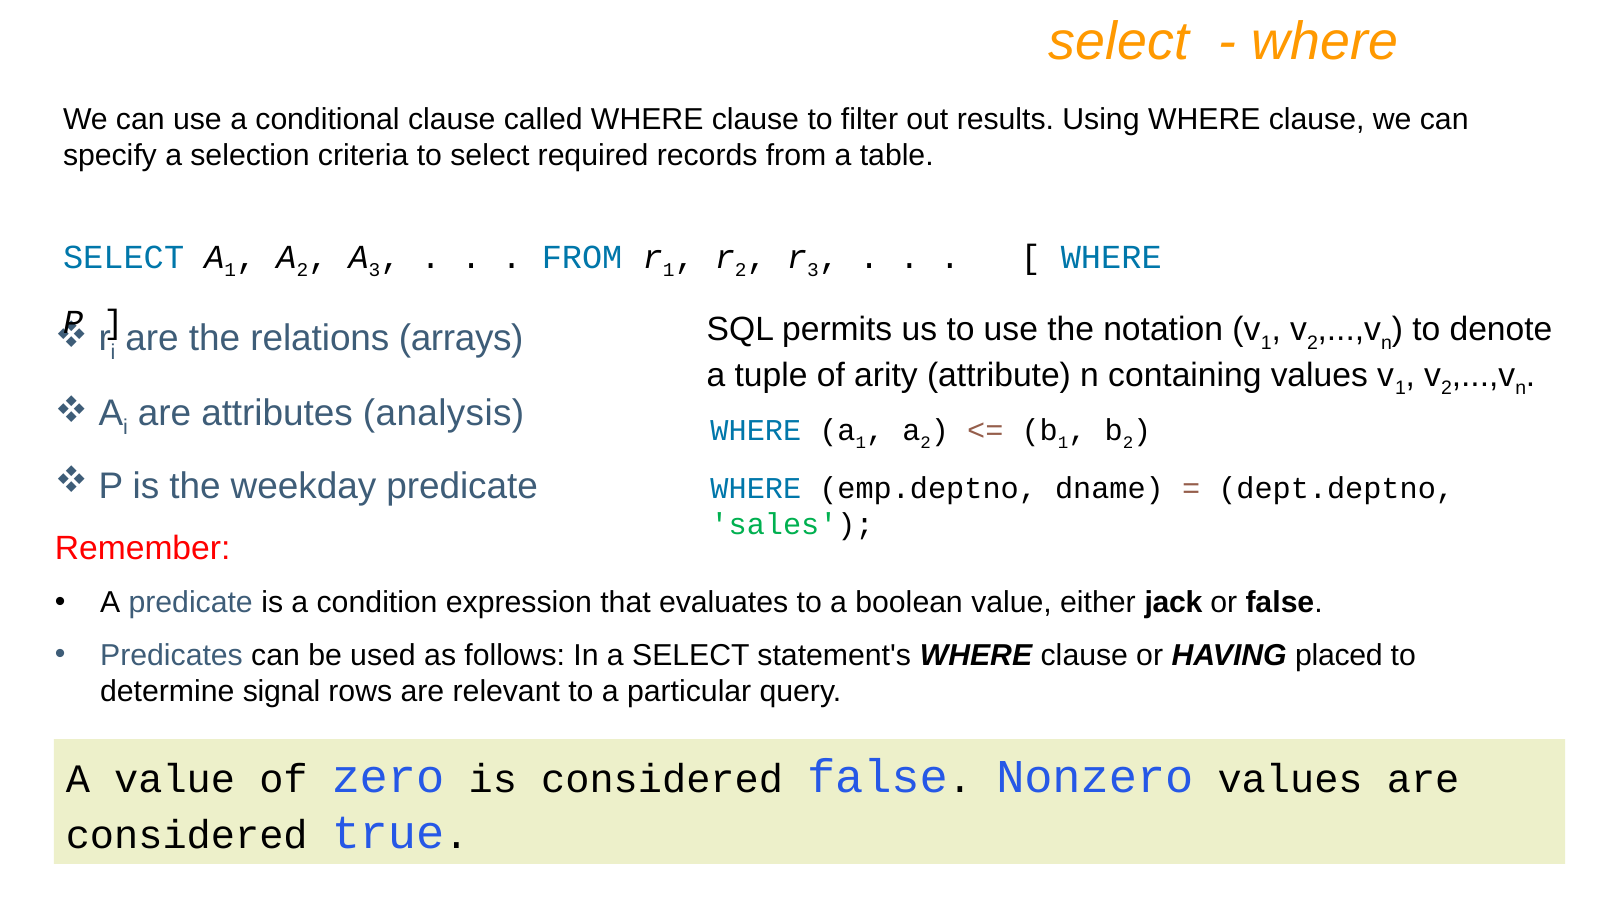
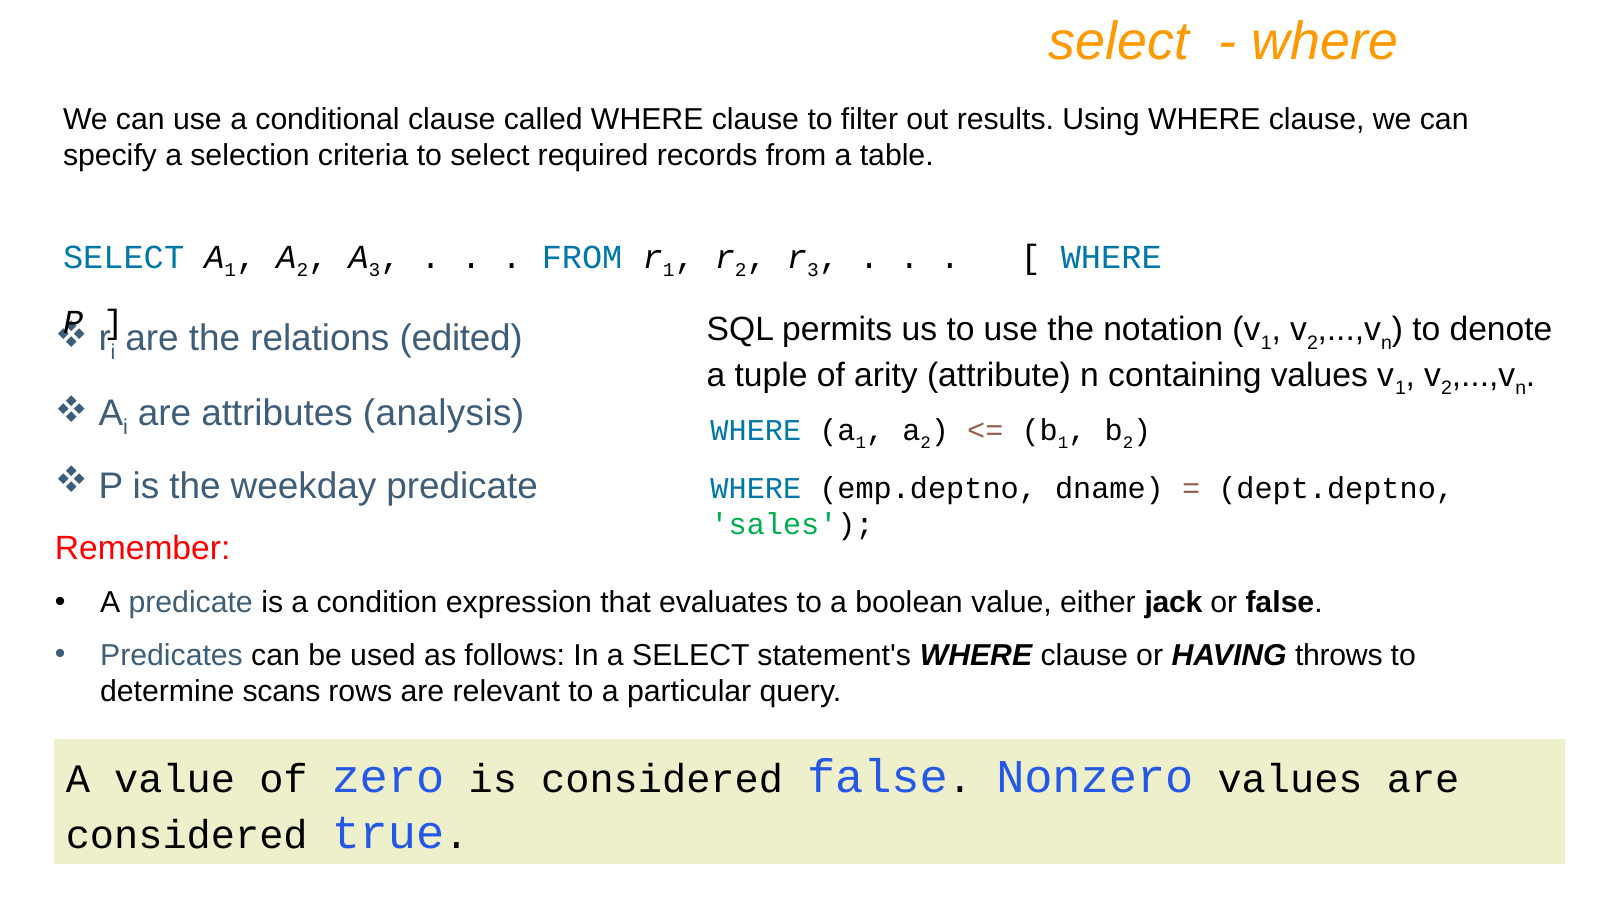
arrays: arrays -> edited
placed: placed -> throws
signal: signal -> scans
